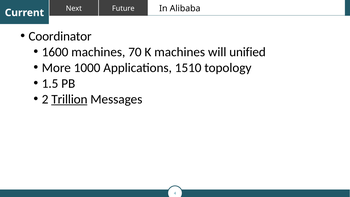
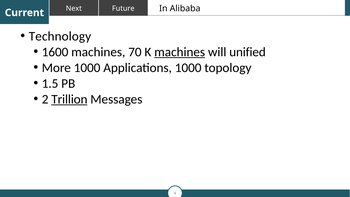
Coordinator: Coordinator -> Technology
machines at (180, 52) underline: none -> present
Applications 1510: 1510 -> 1000
